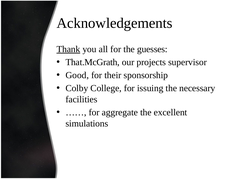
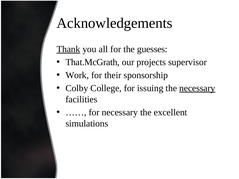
Good: Good -> Work
necessary at (197, 88) underline: none -> present
for aggregate: aggregate -> necessary
